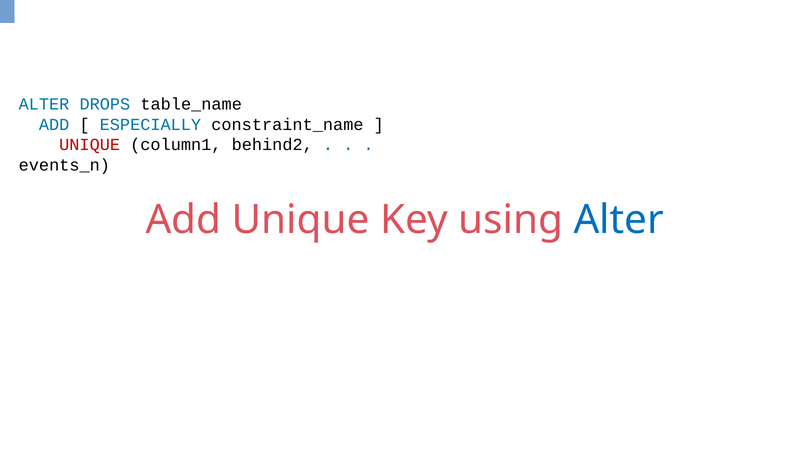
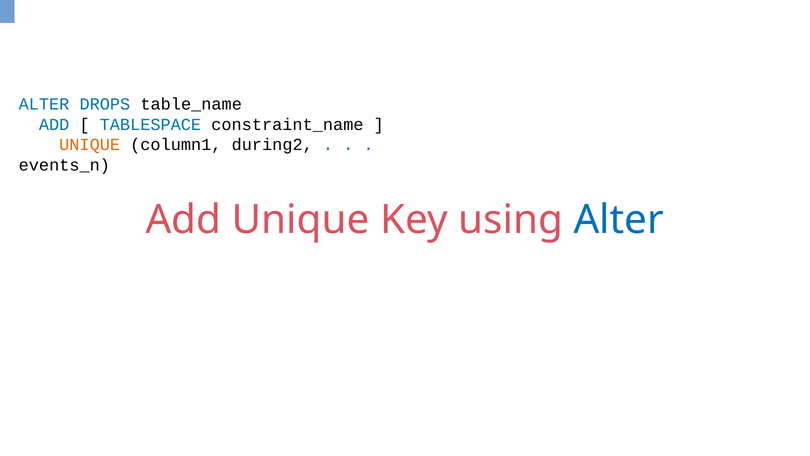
ESPECIALLY: ESPECIALLY -> TABLESPACE
UNIQUE at (90, 145) colour: red -> orange
behind2: behind2 -> during2
